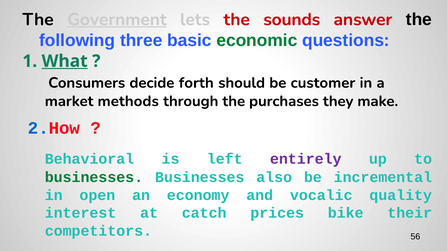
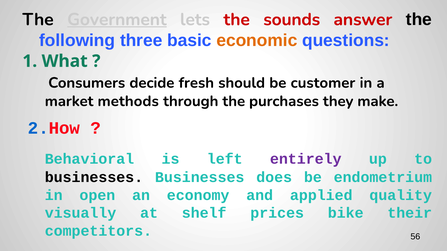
economic colour: green -> orange
What underline: present -> none
forth: forth -> fresh
businesses at (94, 178) colour: green -> black
also: also -> does
incremental: incremental -> endometrium
vocalic: vocalic -> applied
interest: interest -> visually
catch: catch -> shelf
